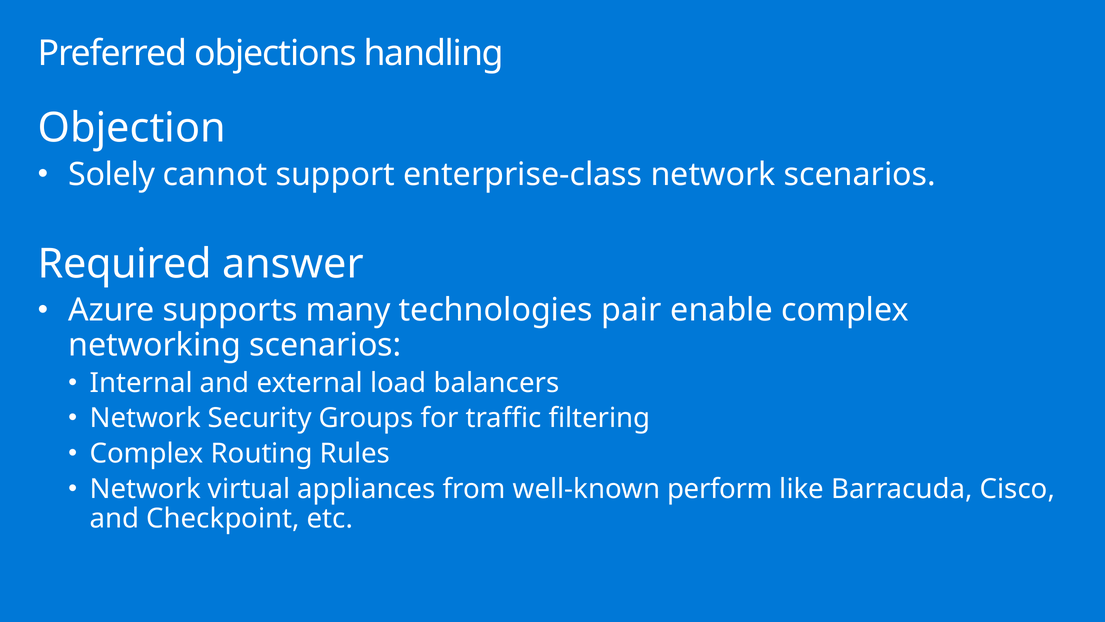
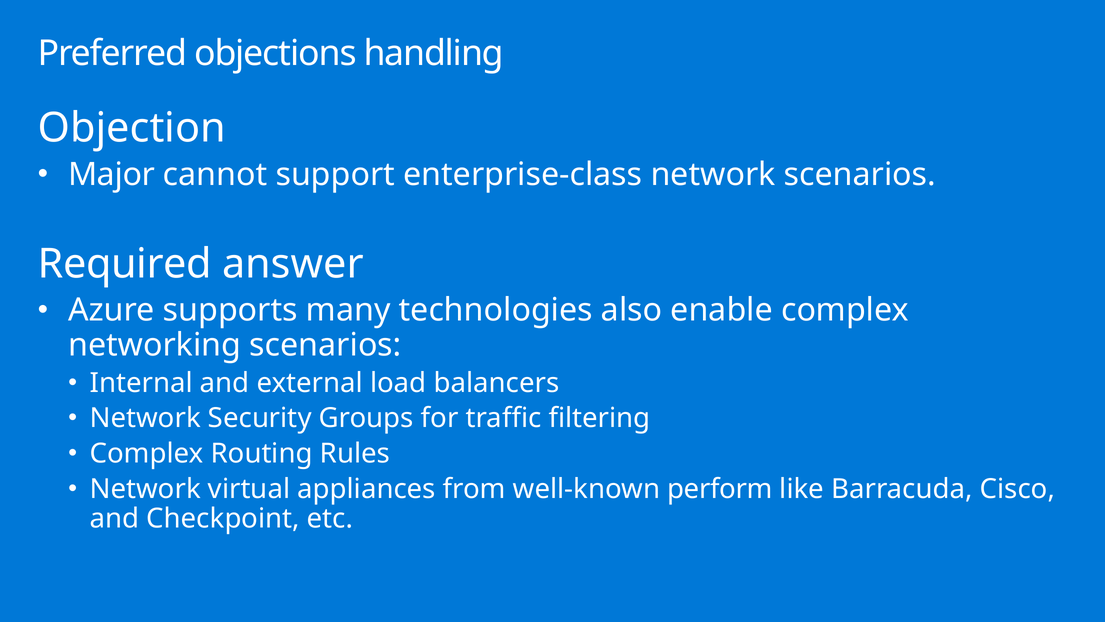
Solely: Solely -> Major
pair: pair -> also
